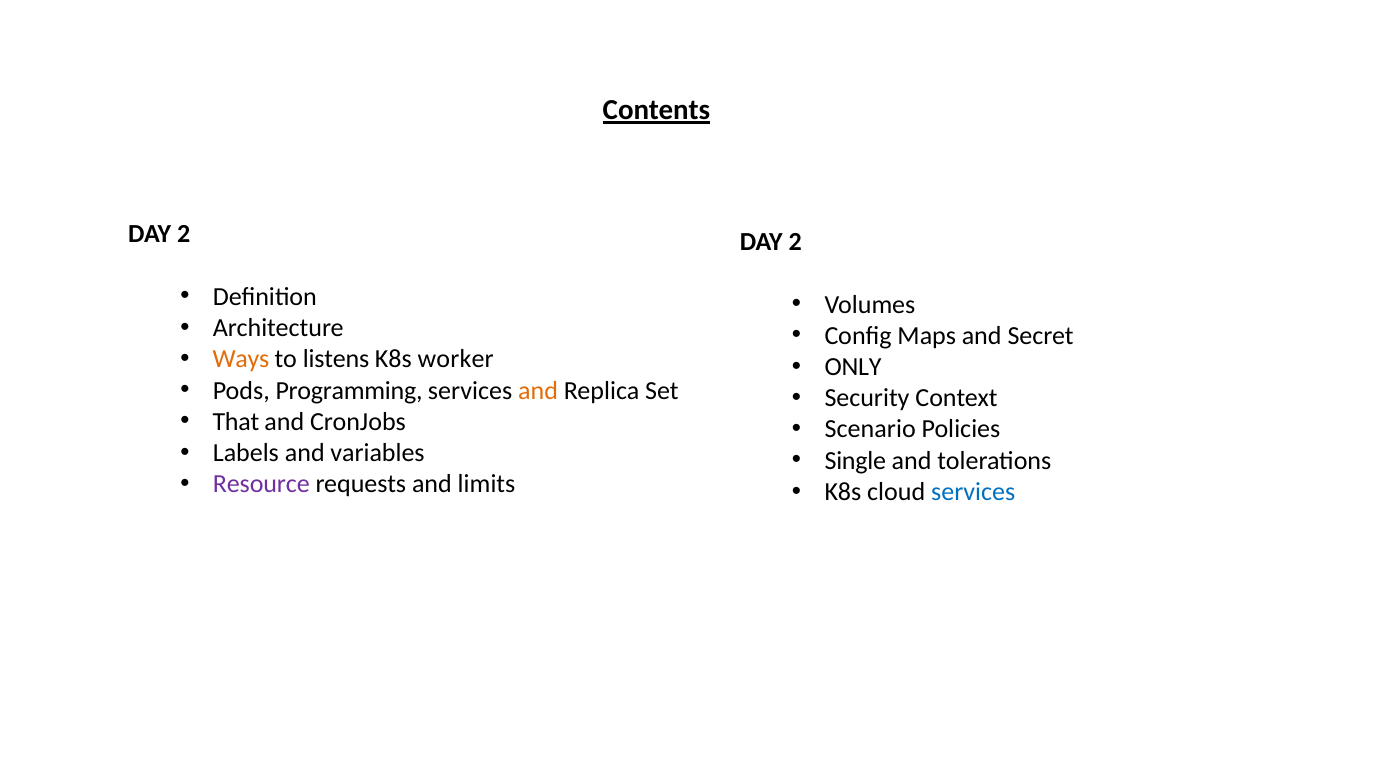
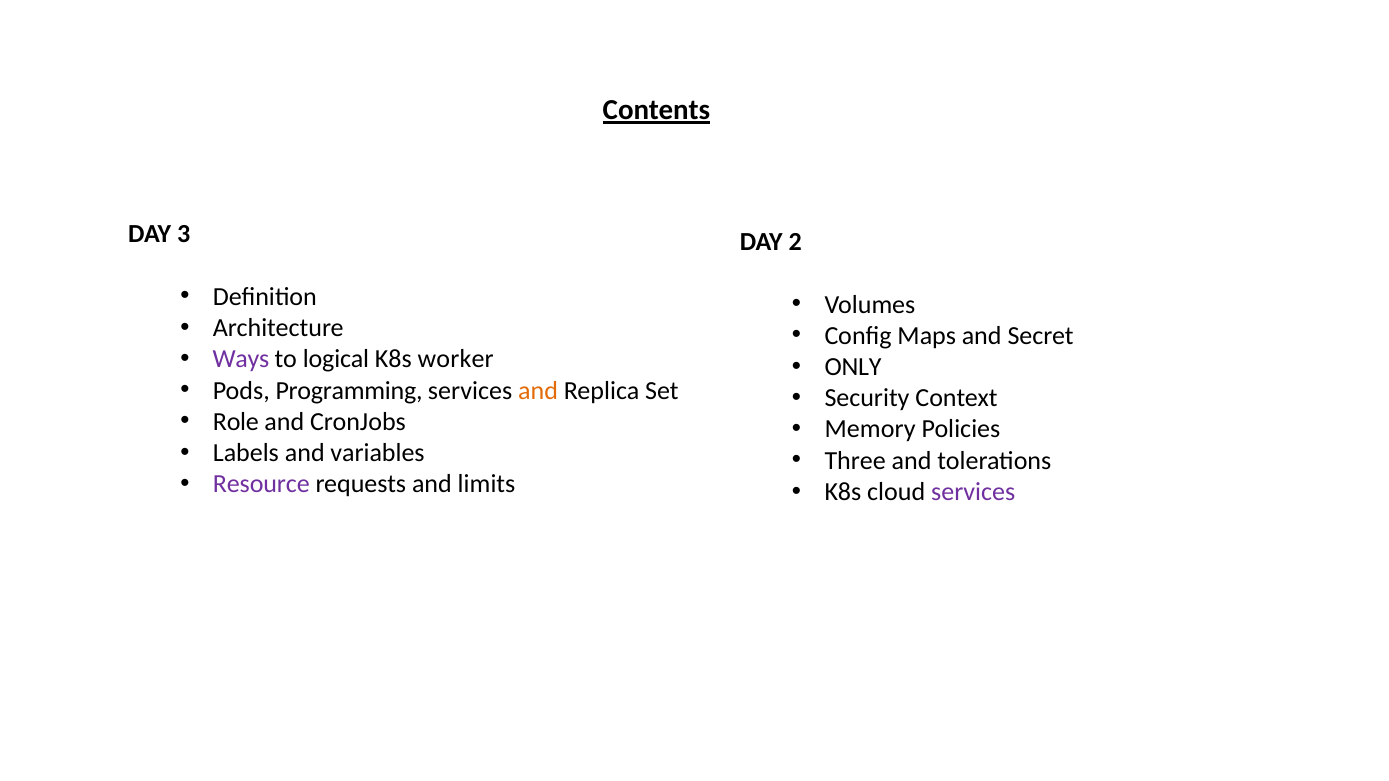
2 at (184, 234): 2 -> 3
Ways colour: orange -> purple
listens: listens -> logical
That: That -> Role
Scenario: Scenario -> Memory
Single: Single -> Three
services at (973, 492) colour: blue -> purple
